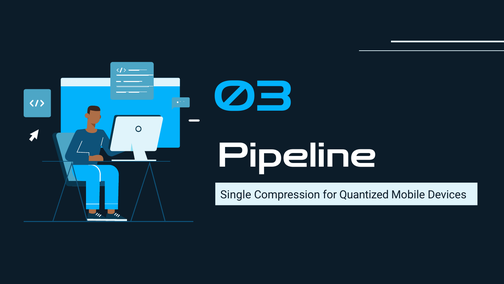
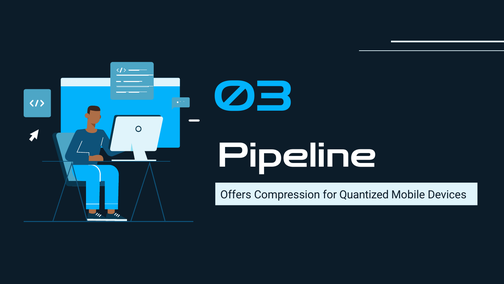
Single: Single -> Offers
